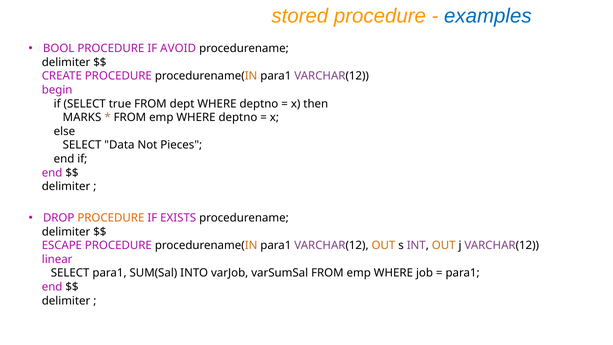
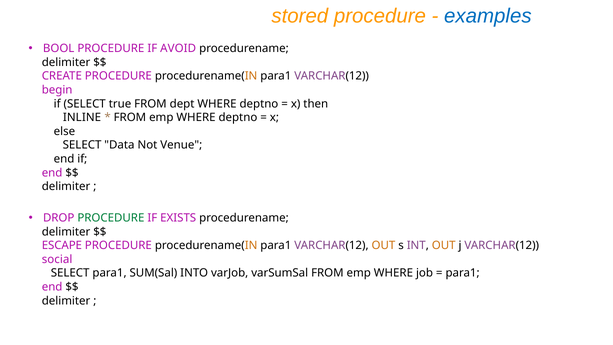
MARKS: MARKS -> INLINE
Pieces: Pieces -> Venue
PROCEDURE at (111, 218) colour: orange -> green
linear: linear -> social
